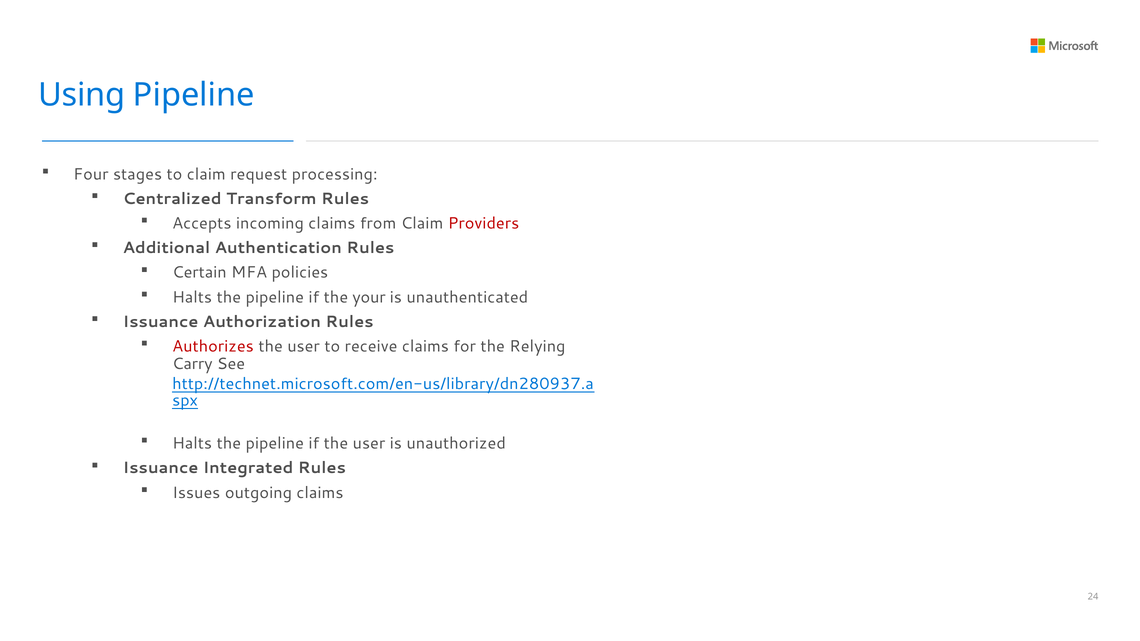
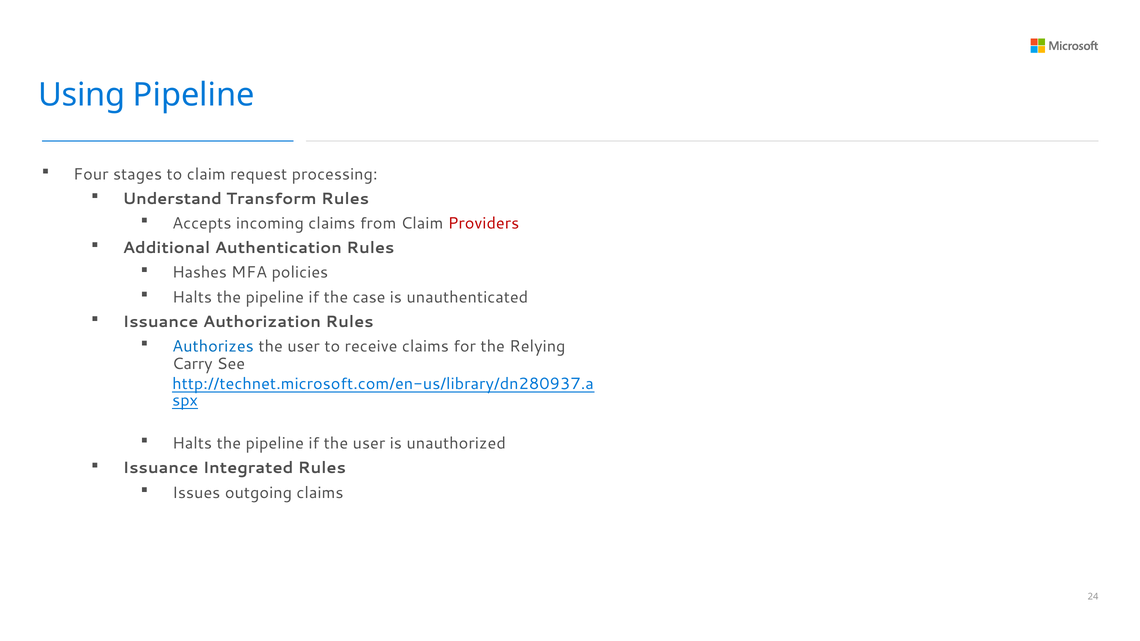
Centralized: Centralized -> Understand
Certain: Certain -> Hashes
your: your -> case
Authorizes colour: red -> blue
